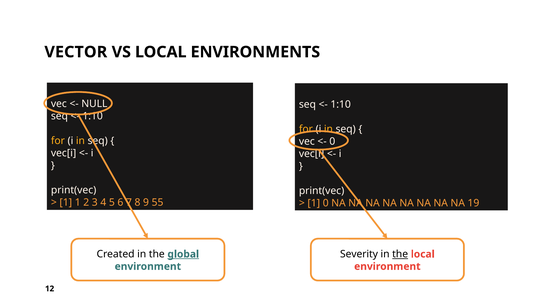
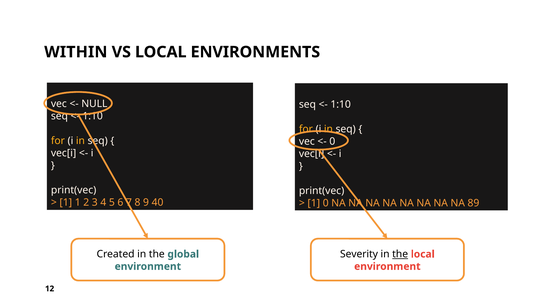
VECTOR: VECTOR -> WITHIN
55: 55 -> 40
19: 19 -> 89
global underline: present -> none
